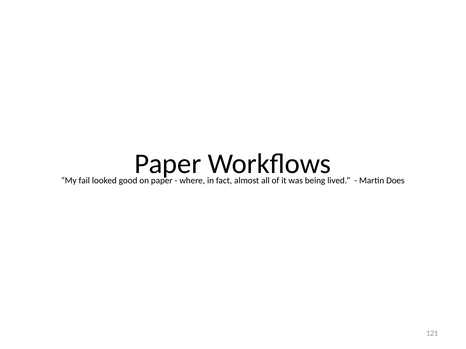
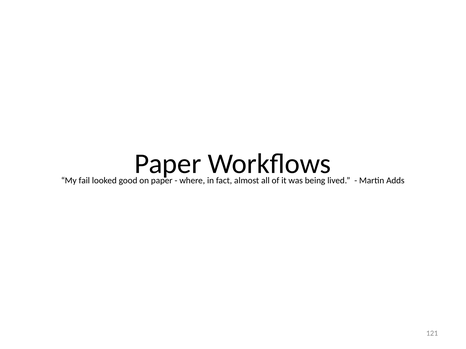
Does: Does -> Adds
